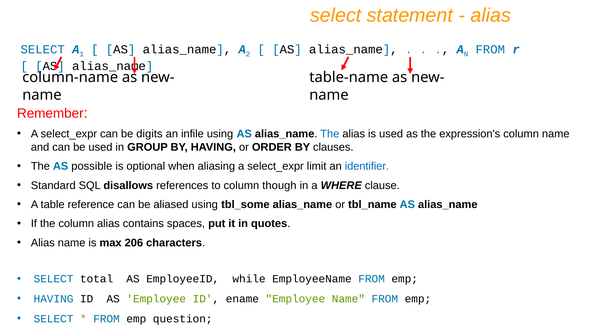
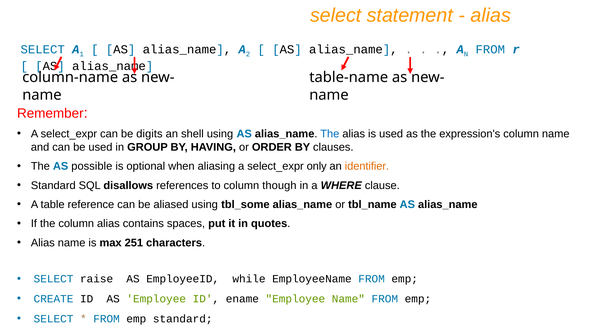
infile: infile -> shell
limit: limit -> only
identifier colour: blue -> orange
206: 206 -> 251
total: total -> raise
HAVING at (54, 299): HAVING -> CREATE
emp question: question -> standard
